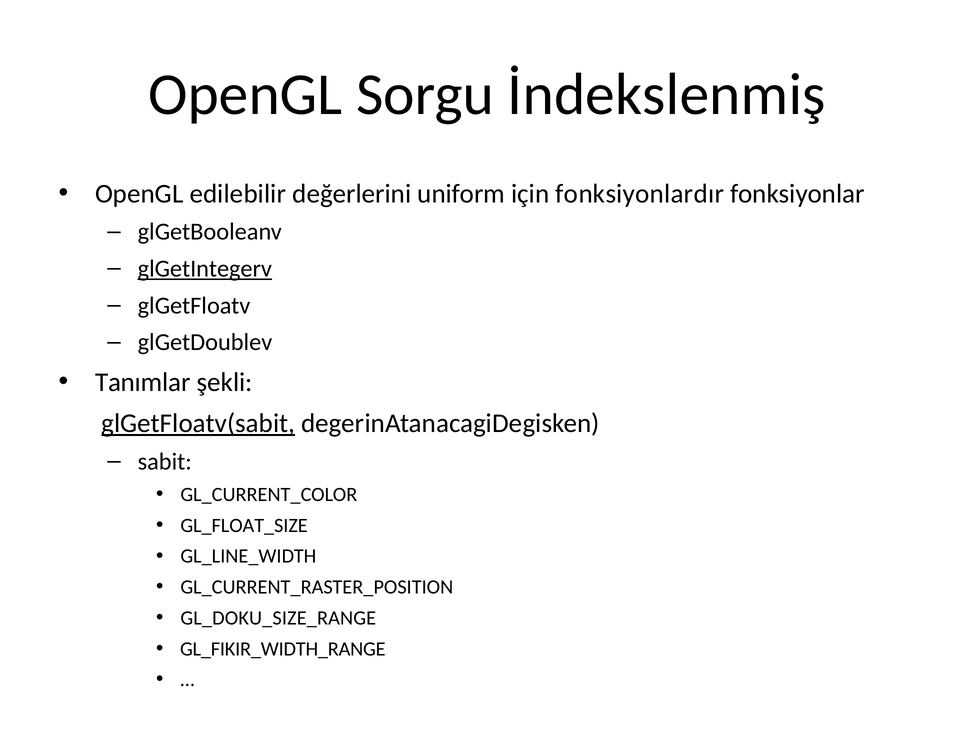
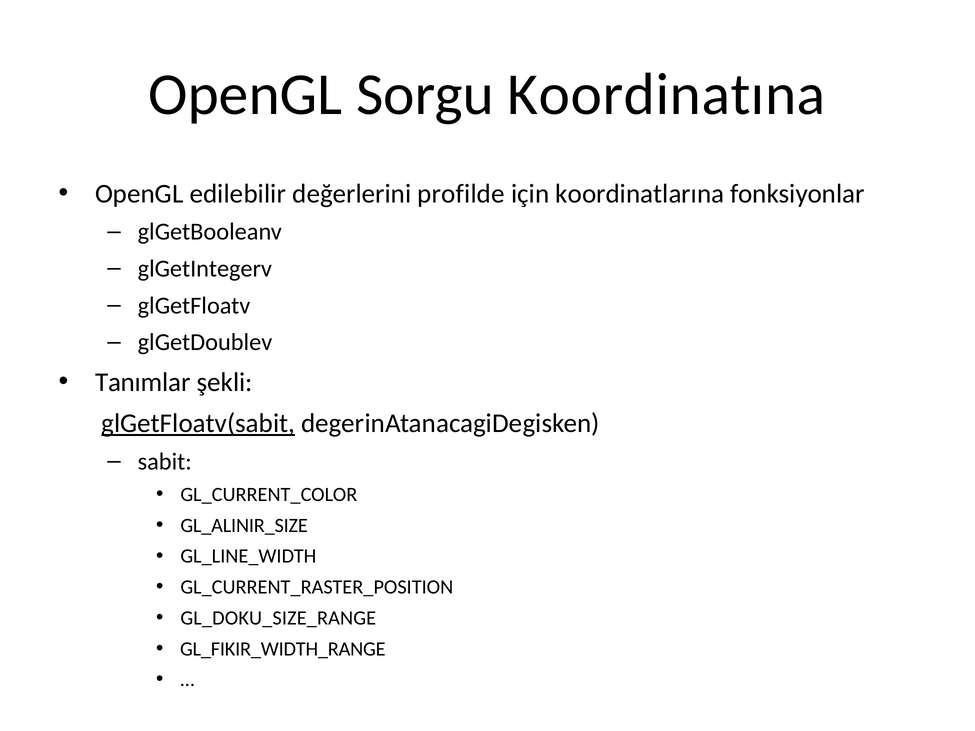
İndekslenmiş: İndekslenmiş -> Koordinatına
uniform: uniform -> profilde
fonksiyonlardır: fonksiyonlardır -> koordinatlarına
glGetIntegerv underline: present -> none
GL_FLOAT_SIZE: GL_FLOAT_SIZE -> GL_ALINIR_SIZE
